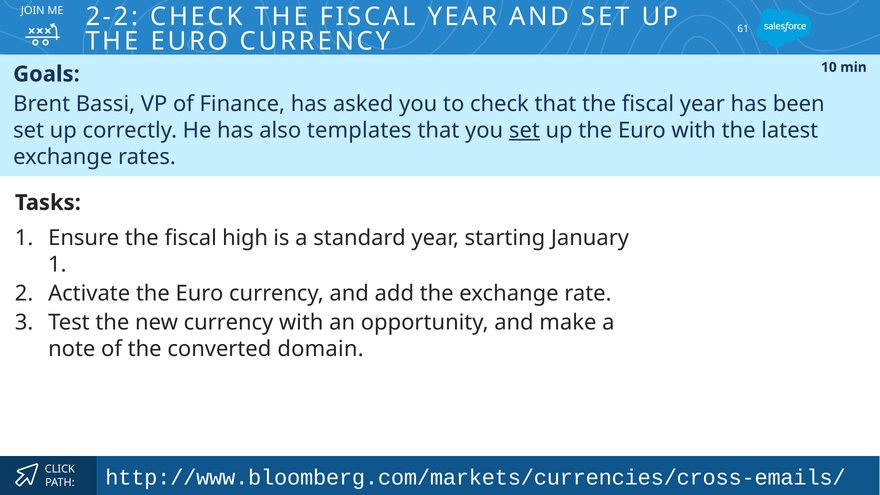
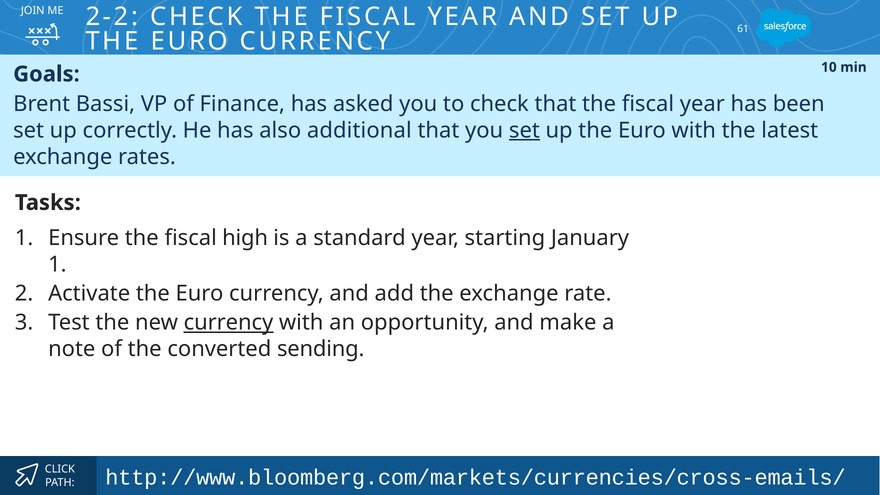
templates: templates -> additional
currency at (228, 323) underline: none -> present
domain: domain -> sending
